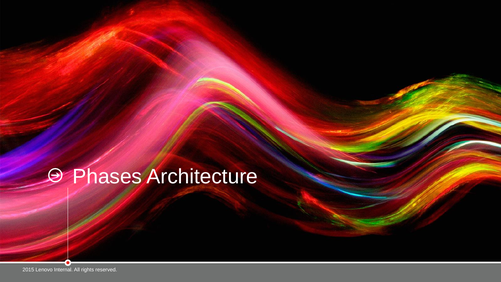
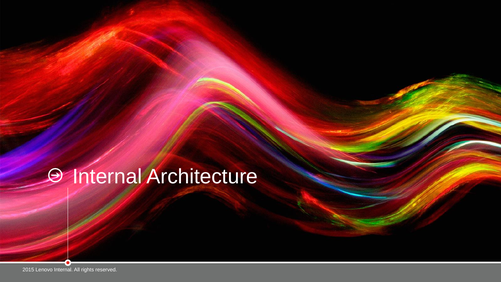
Phases at (107, 176): Phases -> Internal
